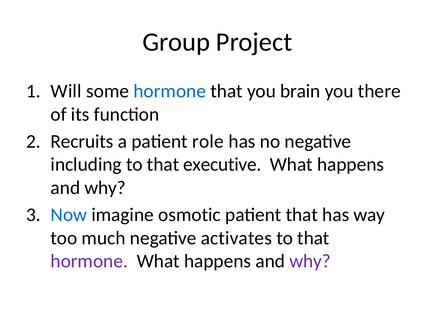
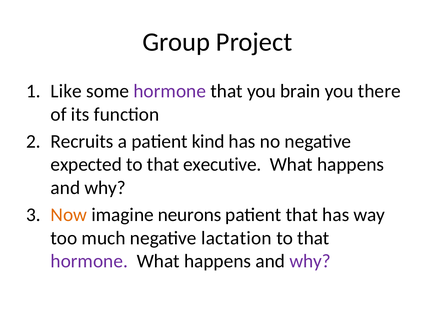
Will: Will -> Like
hormone at (170, 91) colour: blue -> purple
role: role -> kind
including: including -> expected
Now colour: blue -> orange
osmotic: osmotic -> neurons
activates: activates -> lactation
